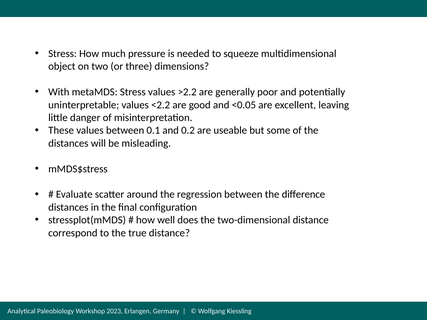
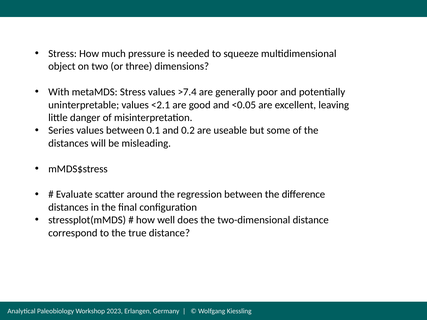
>2.2: >2.2 -> >7.4
<2.2: <2.2 -> <2.1
These: These -> Series
